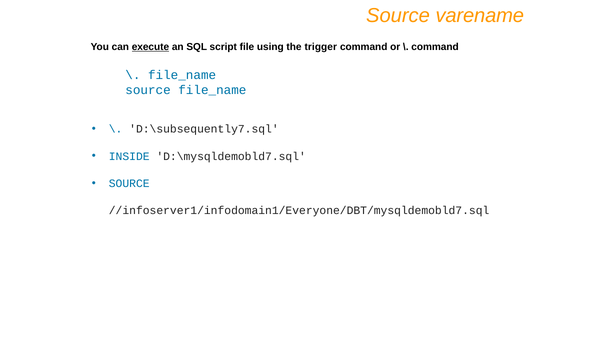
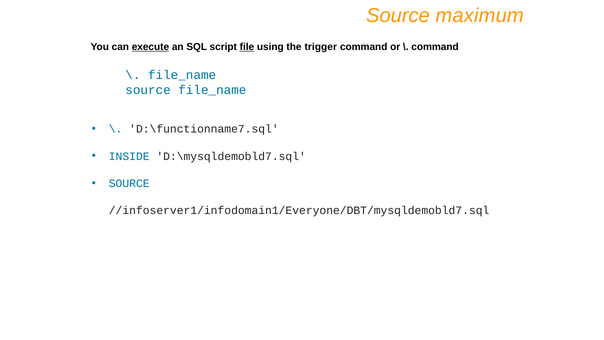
varename: varename -> maximum
file underline: none -> present
D:\subsequently7.sql: D:\subsequently7.sql -> D:\functionname7.sql
